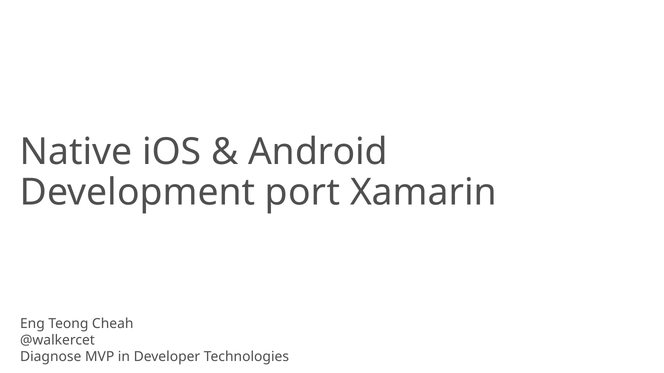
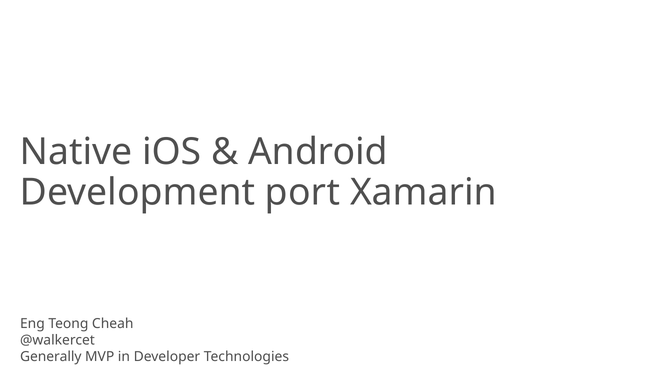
Diagnose: Diagnose -> Generally
